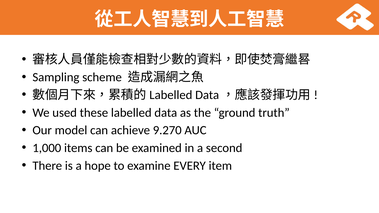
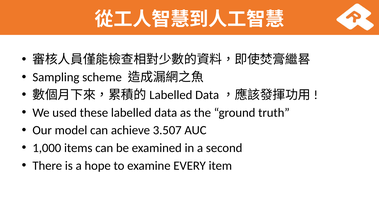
9.270: 9.270 -> 3.507
